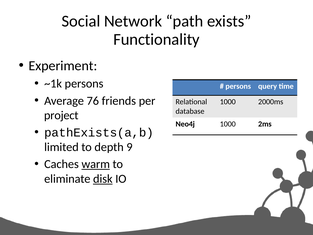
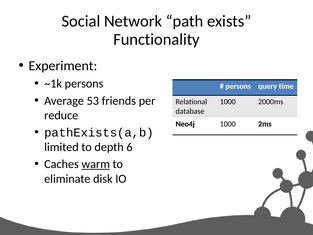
76: 76 -> 53
project: project -> reduce
9: 9 -> 6
disk underline: present -> none
